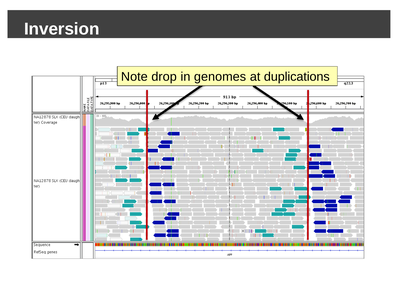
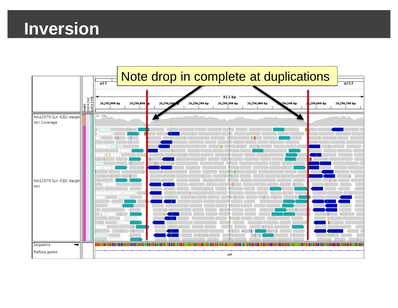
genomes: genomes -> complete
